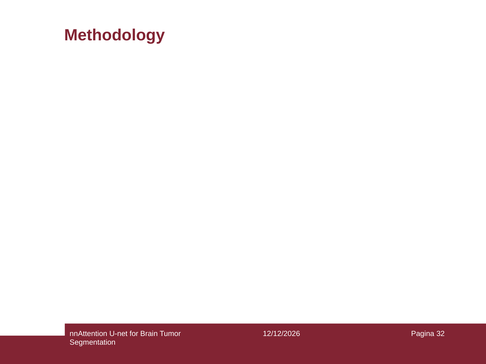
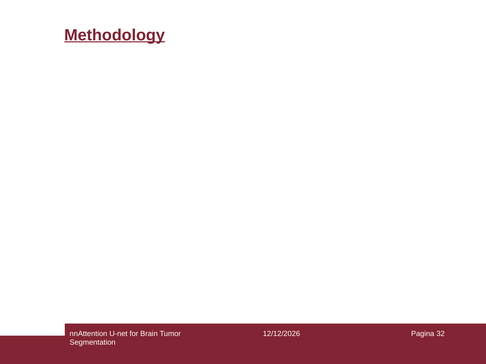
Methodology underline: none -> present
